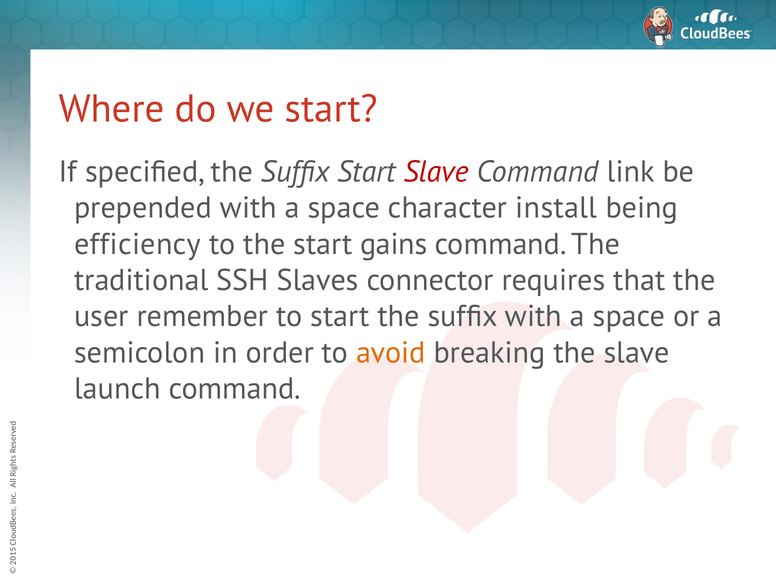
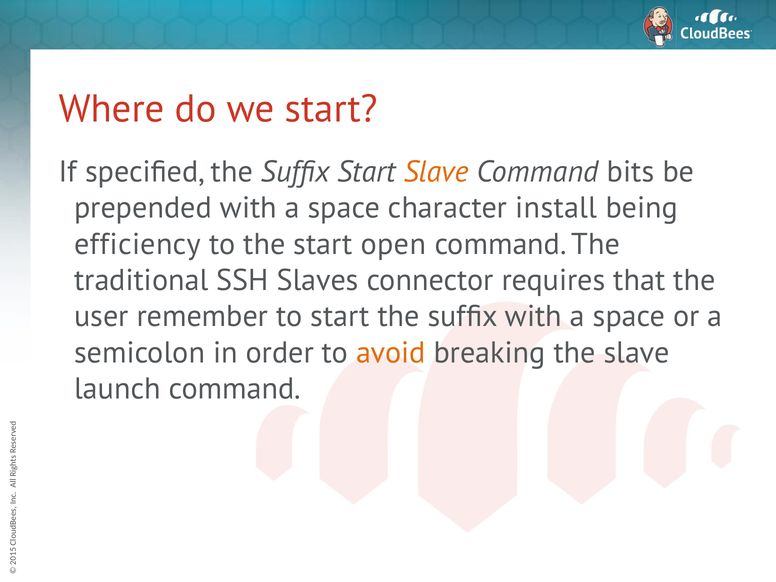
Slave at (436, 172) colour: red -> orange
link: link -> bits
gains: gains -> open
